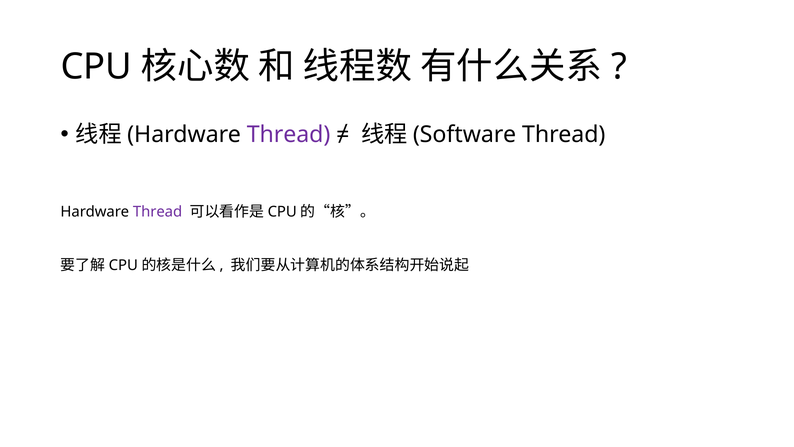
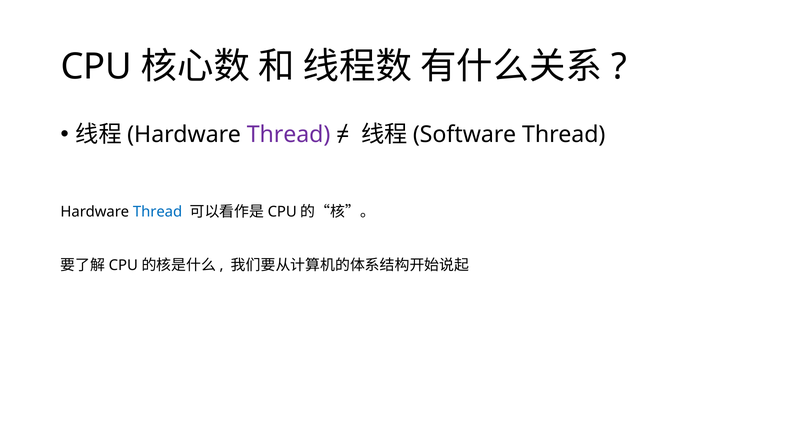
Thread at (158, 212) colour: purple -> blue
